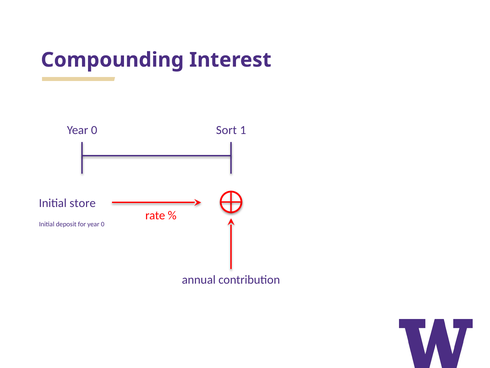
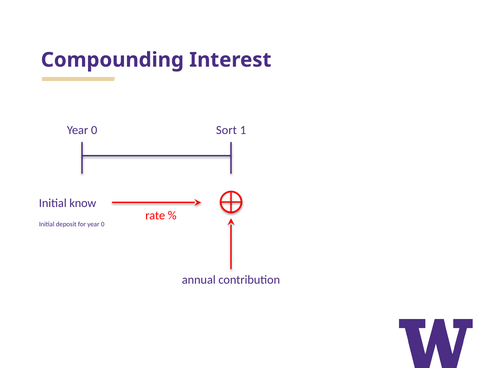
store: store -> know
